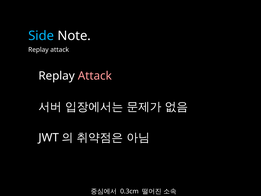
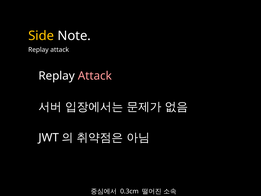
Side colour: light blue -> yellow
